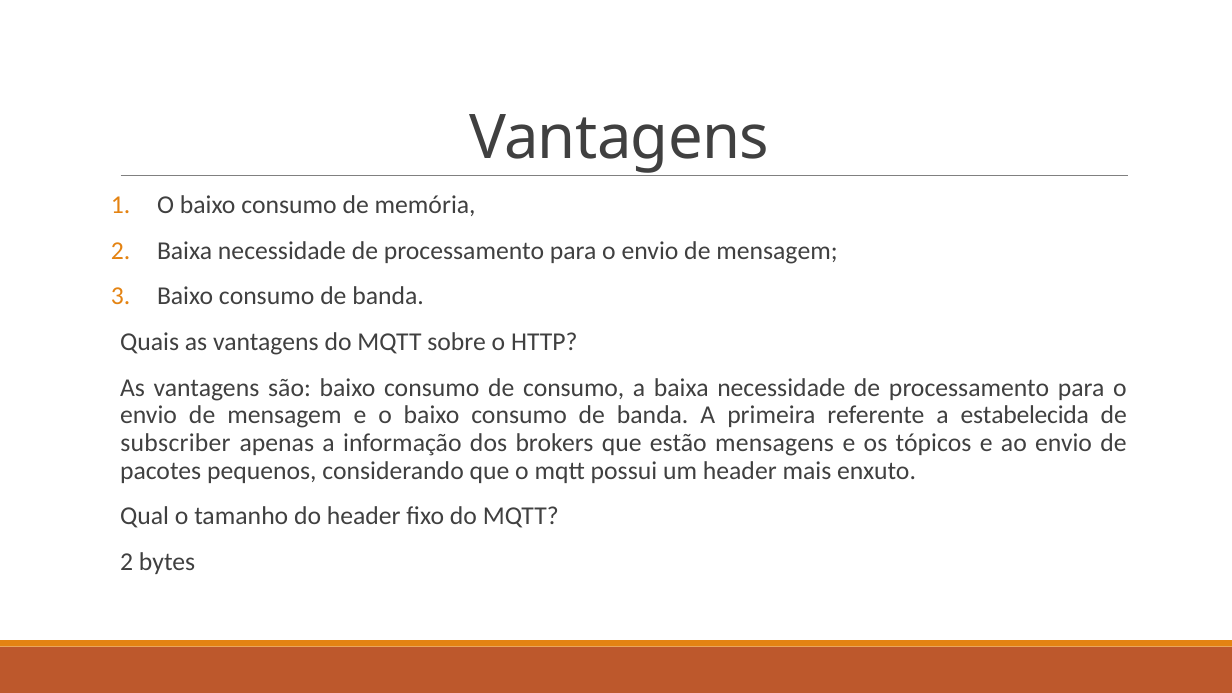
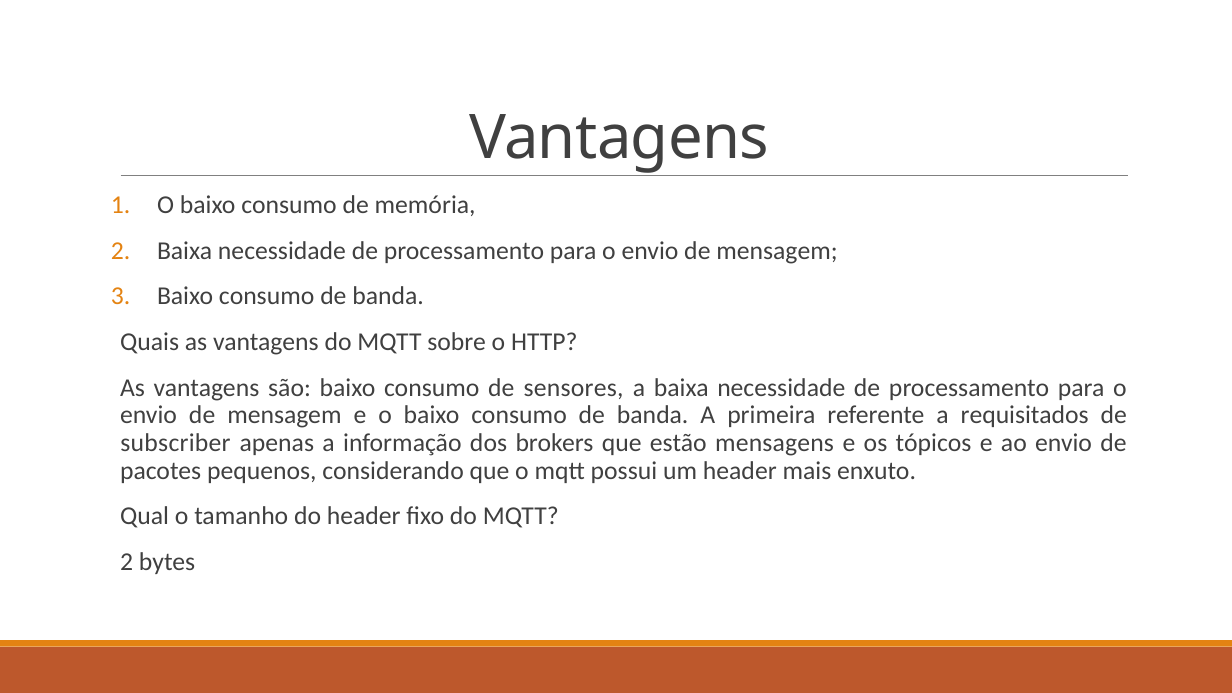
de consumo: consumo -> sensores
estabelecida: estabelecida -> requisitados
